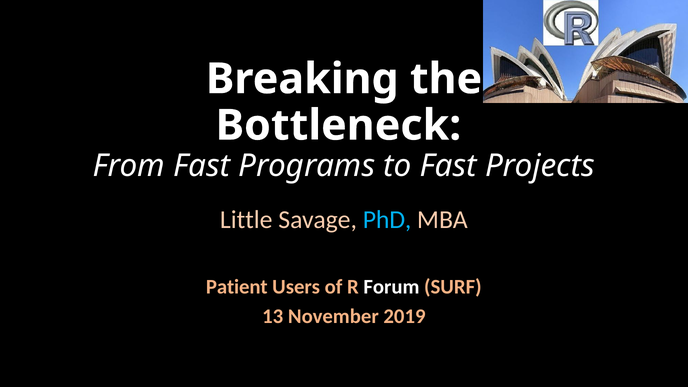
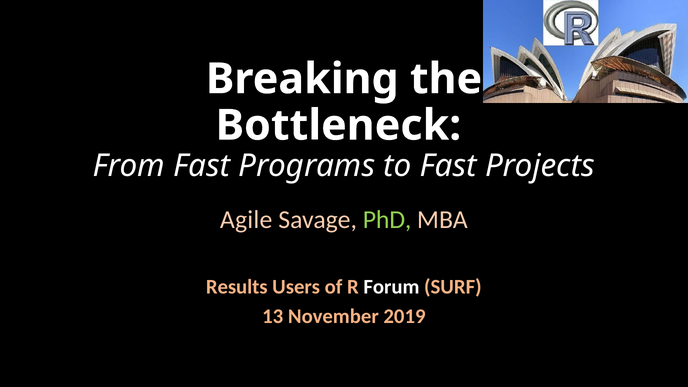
Little: Little -> Agile
PhD colour: light blue -> light green
Patient: Patient -> Results
